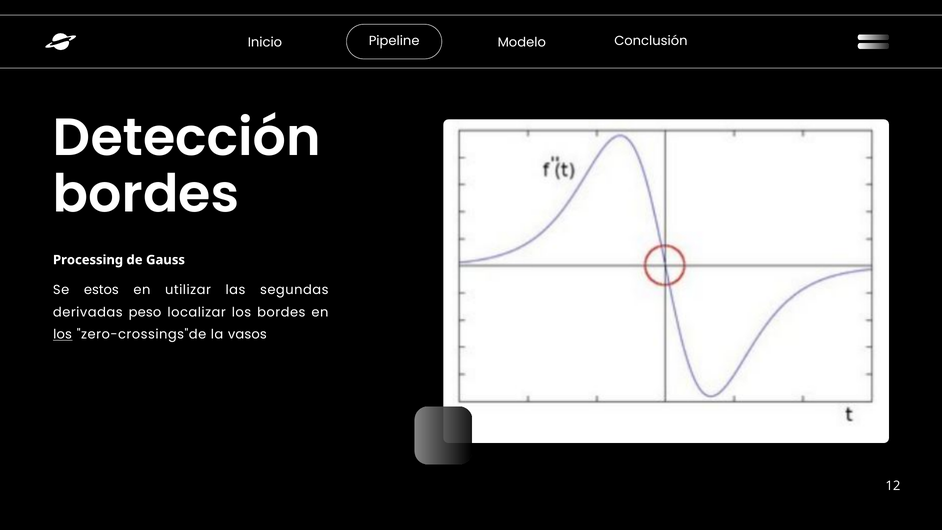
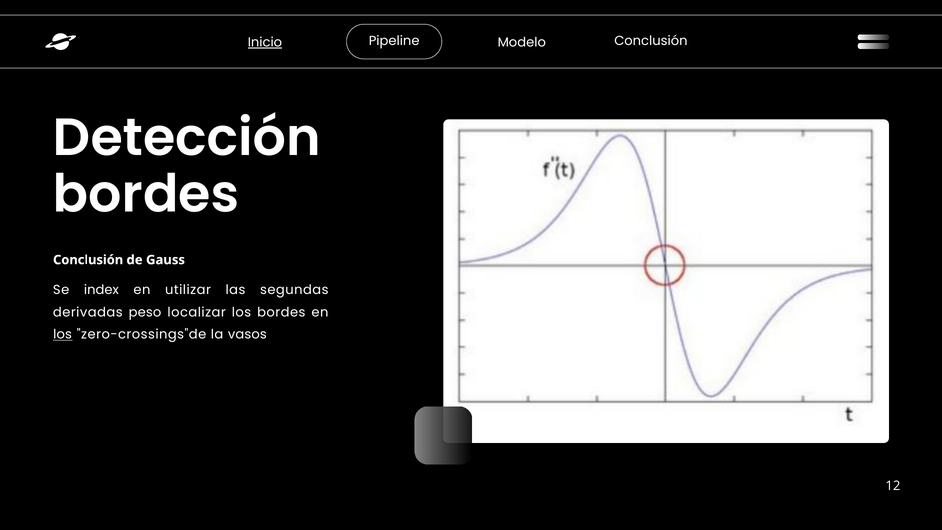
Inicio underline: none -> present
Processing at (88, 260): Processing -> Conclusión
estos: estos -> index
